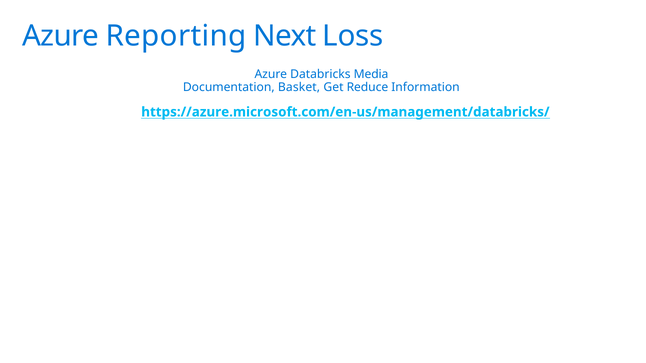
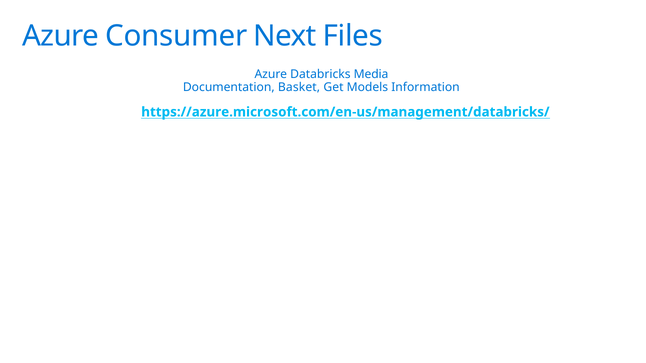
Reporting: Reporting -> Consumer
Loss: Loss -> Files
Reduce: Reduce -> Models
